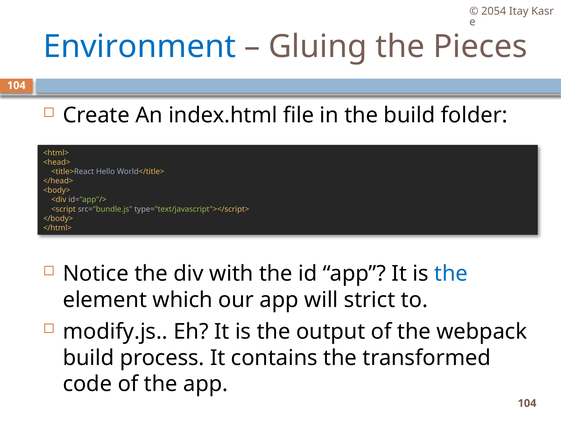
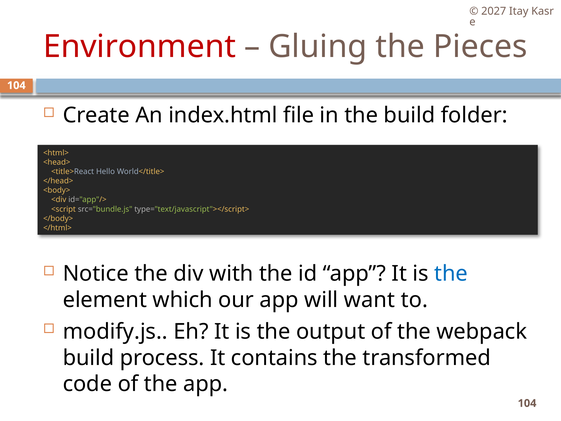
2054: 2054 -> 2027
Environment colour: blue -> red
strict: strict -> want
